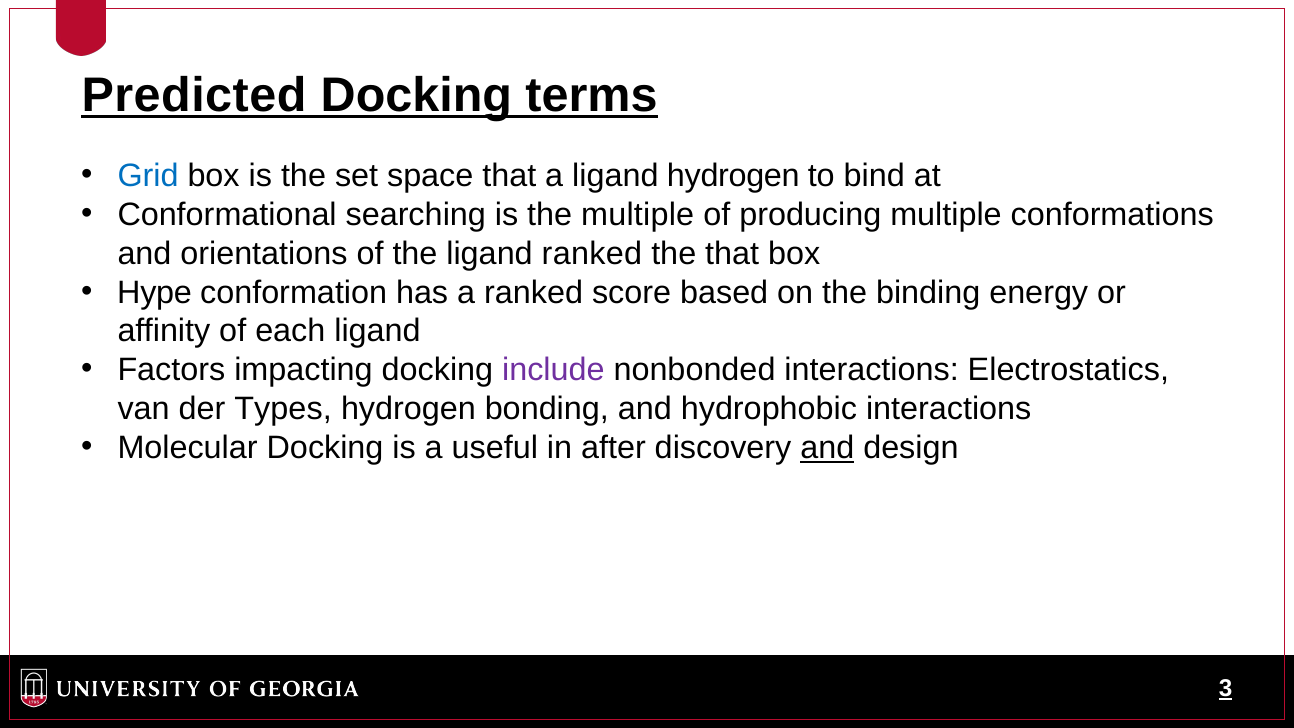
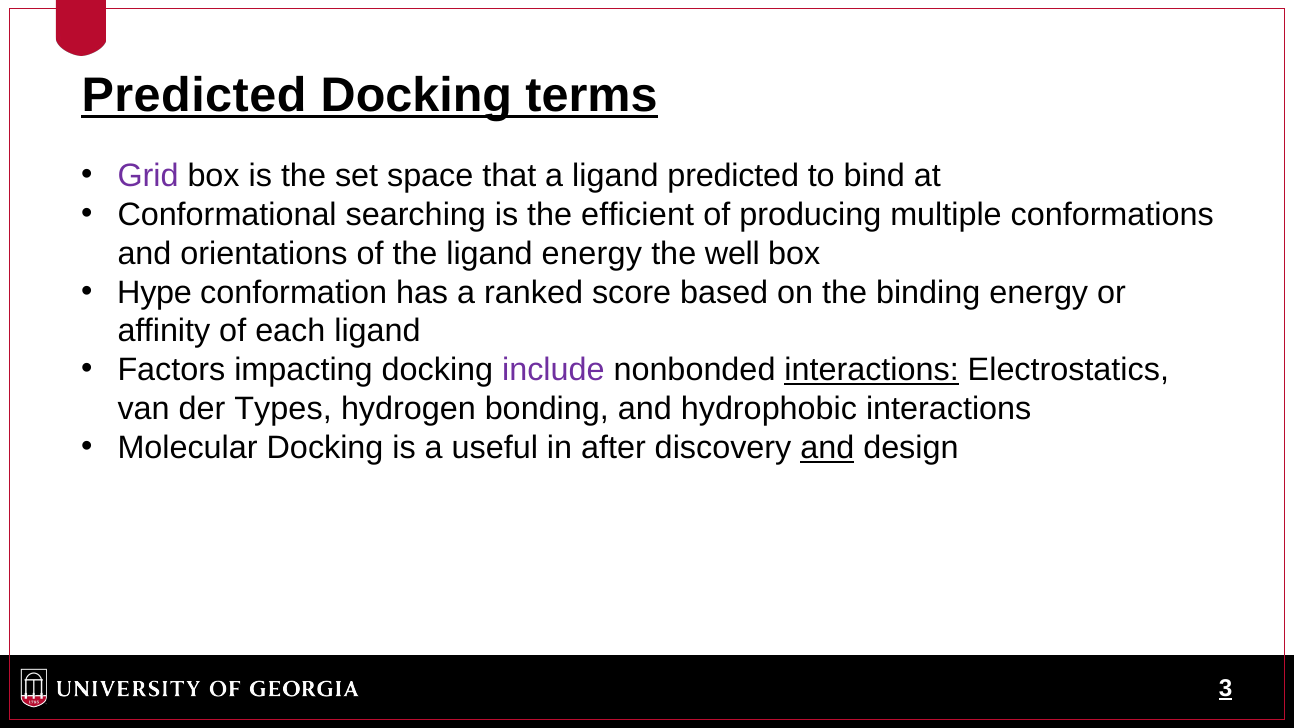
Grid colour: blue -> purple
ligand hydrogen: hydrogen -> predicted
the multiple: multiple -> efficient
ligand ranked: ranked -> energy
the that: that -> well
interactions at (872, 370) underline: none -> present
